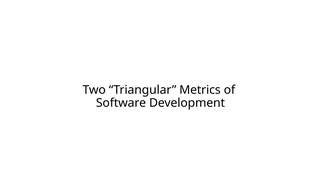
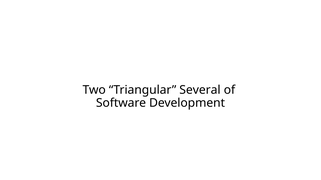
Metrics: Metrics -> Several
